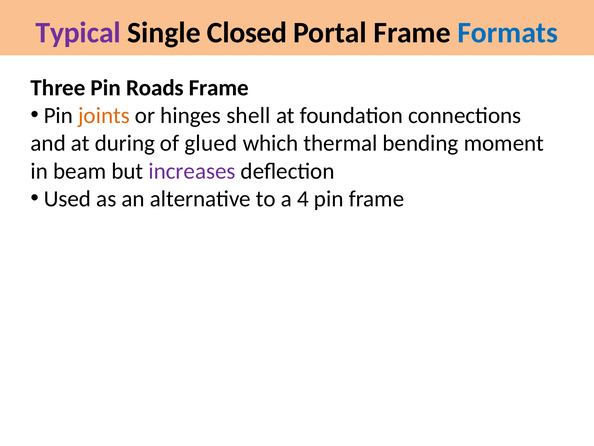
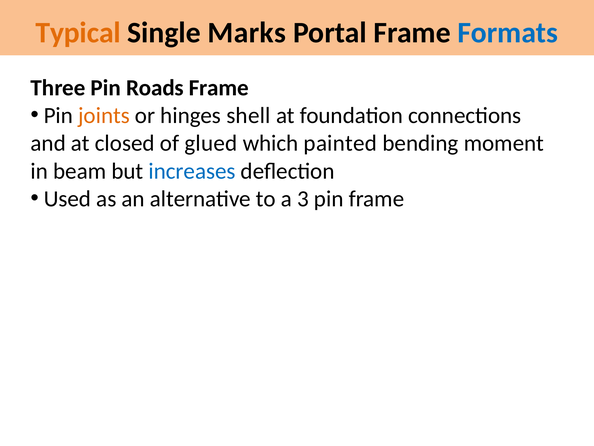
Typical colour: purple -> orange
Closed: Closed -> Marks
during: during -> closed
thermal: thermal -> painted
increases colour: purple -> blue
4: 4 -> 3
